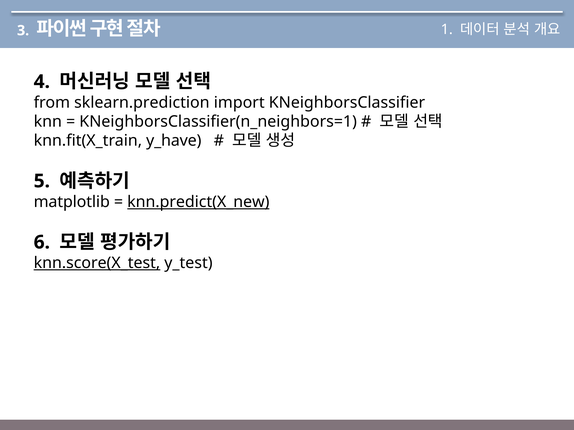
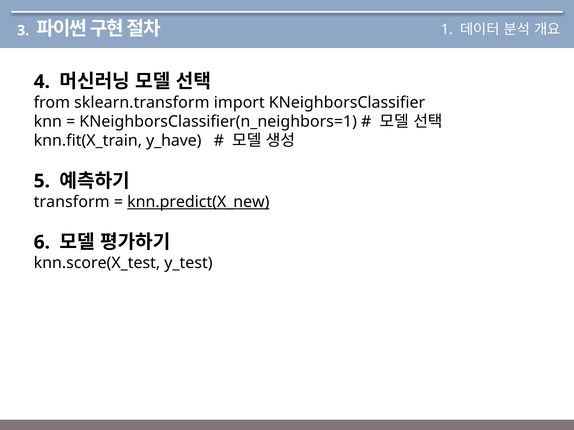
sklearn.prediction: sklearn.prediction -> sklearn.transform
matplotlib: matplotlib -> transform
knn.score(X_test underline: present -> none
